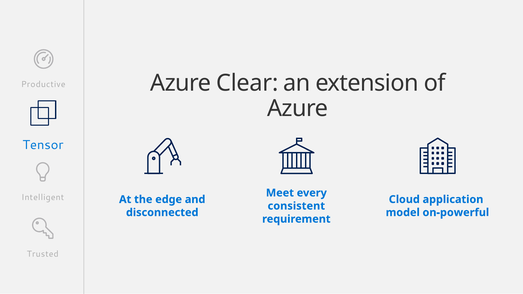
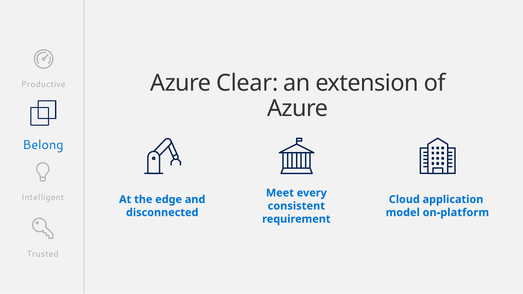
Tensor: Tensor -> Belong
on-powerful: on-powerful -> on-platform
